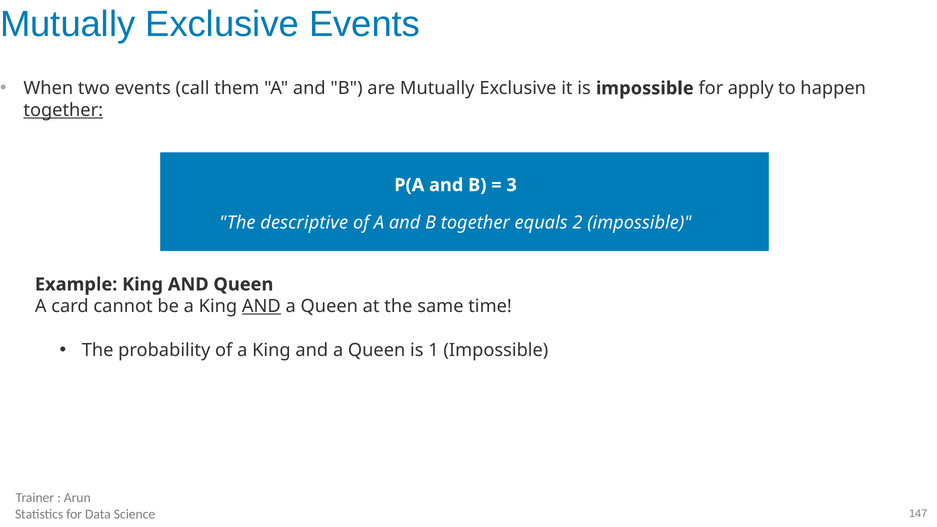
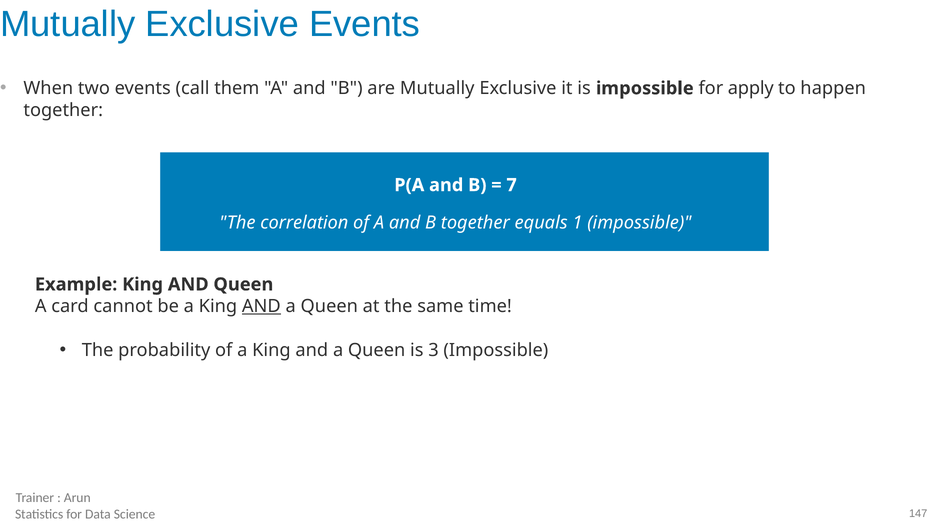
together at (63, 110) underline: present -> none
3: 3 -> 7
descriptive: descriptive -> correlation
2: 2 -> 1
1: 1 -> 3
